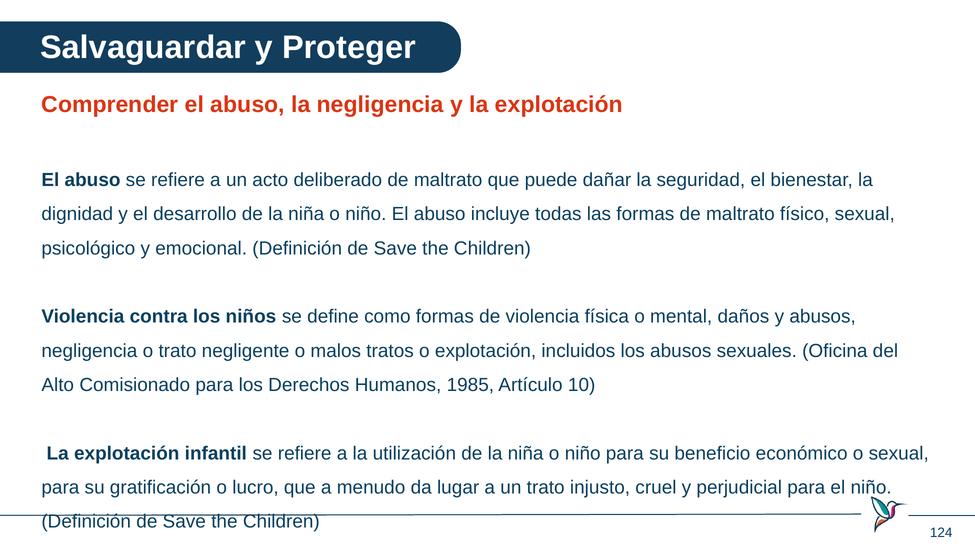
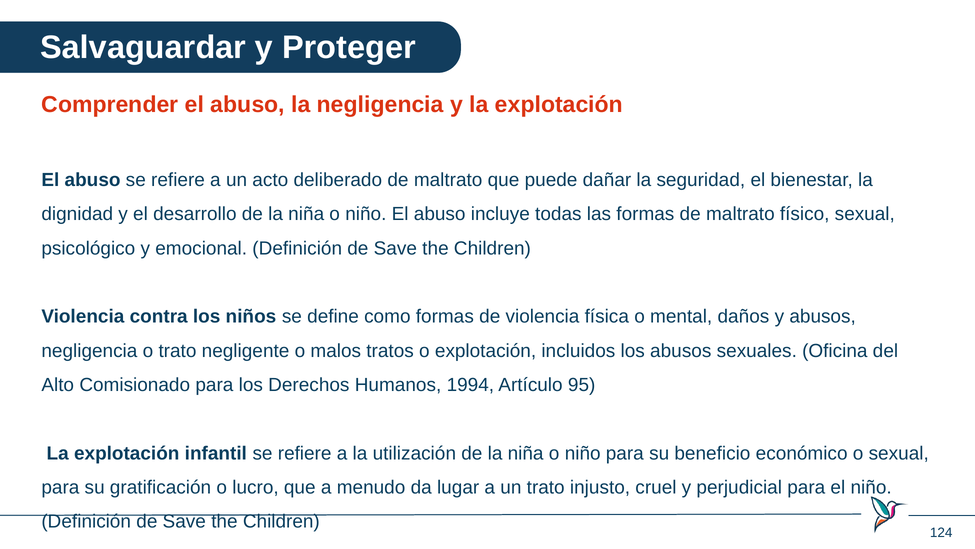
1985: 1985 -> 1994
10: 10 -> 95
